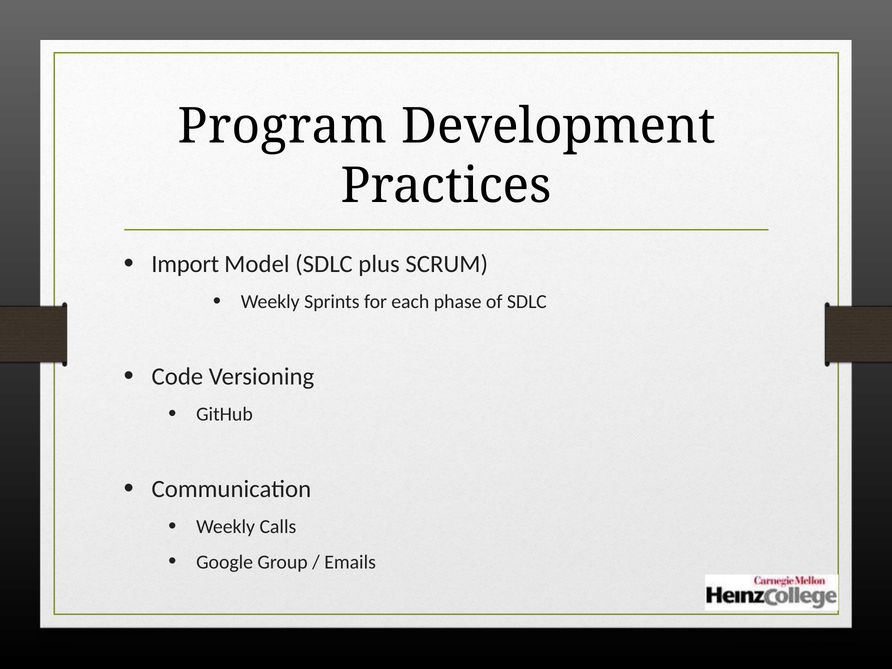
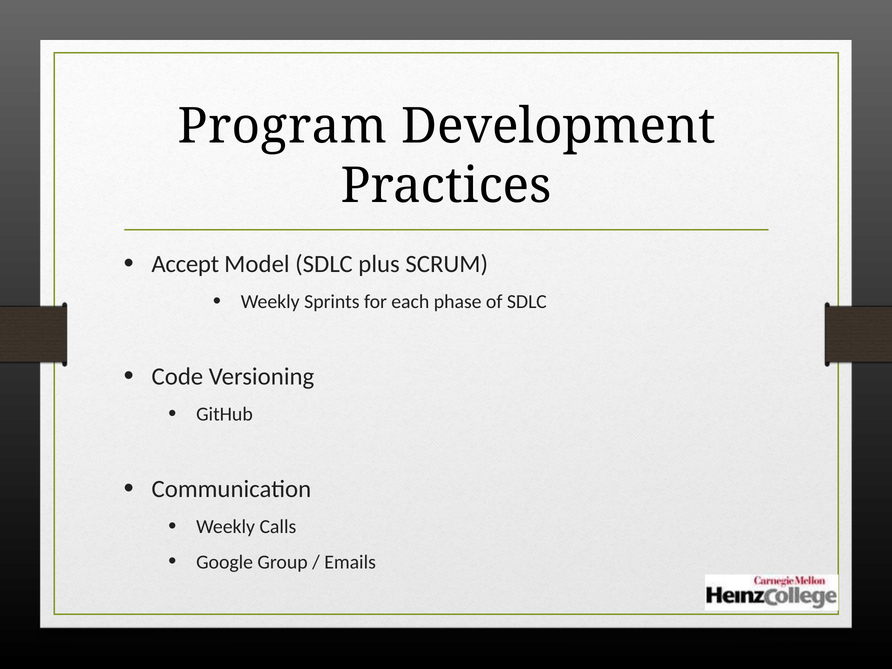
Import: Import -> Accept
